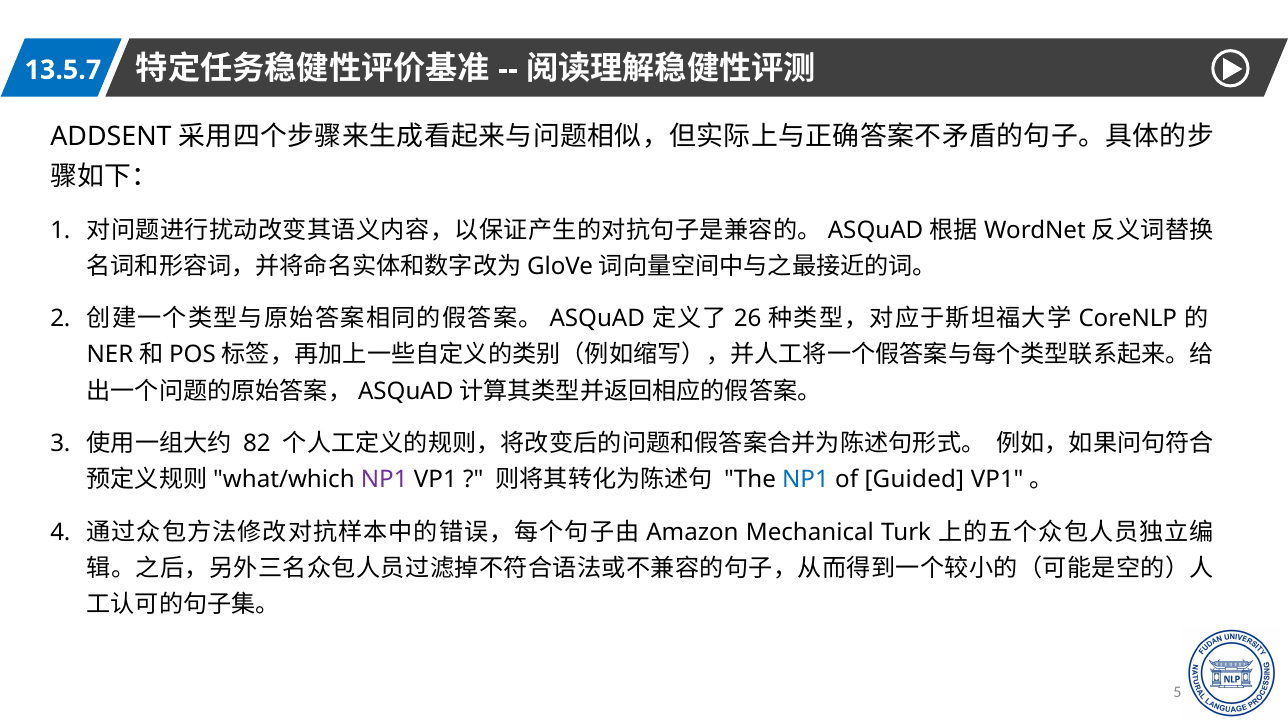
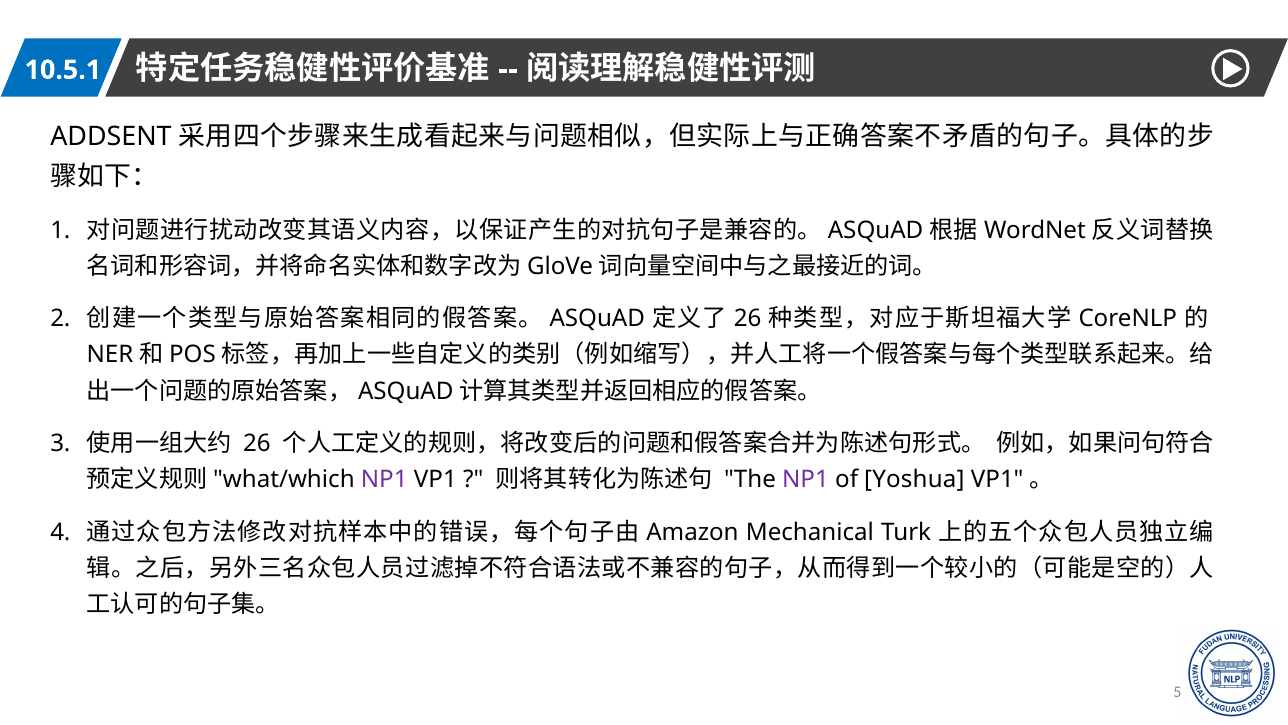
13.5.7: 13.5.7 -> 10.5.1
82 at (257, 443): 82 -> 26
NP1 at (805, 479) colour: blue -> purple
Guided: Guided -> Yoshua
